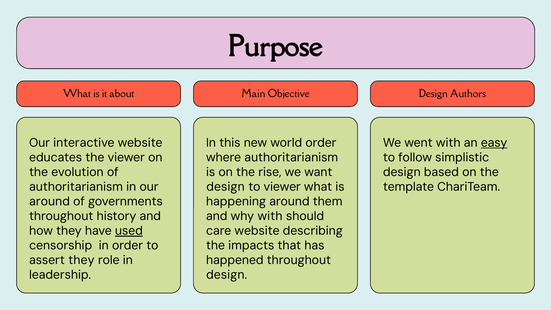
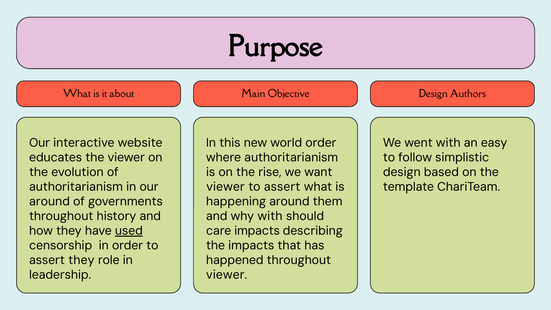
easy underline: present -> none
design at (226, 187): design -> viewer
viewer at (282, 187): viewer -> assert
care website: website -> impacts
design at (227, 275): design -> viewer
